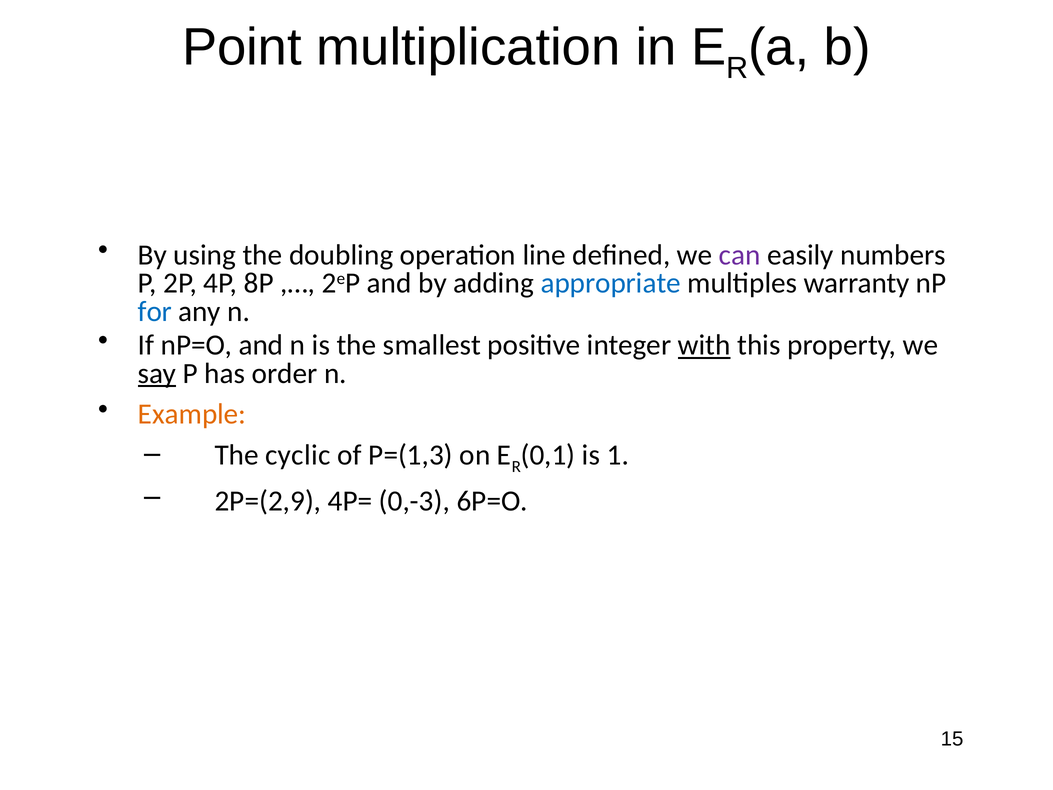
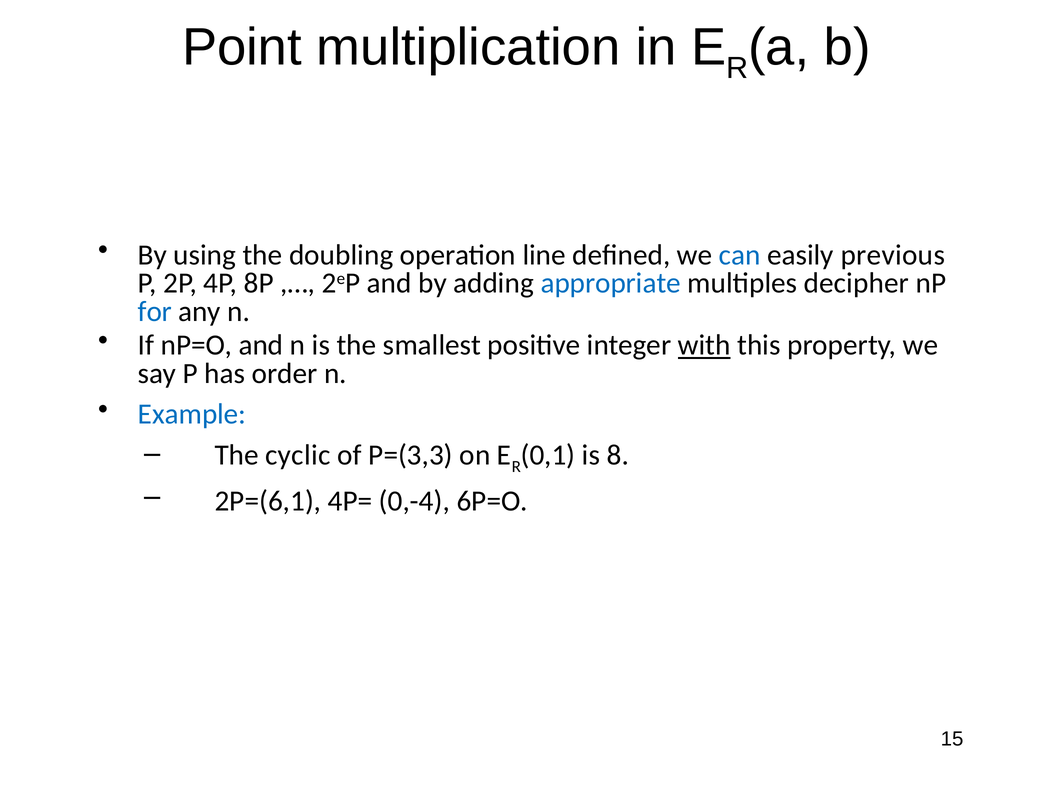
can colour: purple -> blue
numbers: numbers -> previous
warranty: warranty -> decipher
say underline: present -> none
Example colour: orange -> blue
P=(1,3: P=(1,3 -> P=(3,3
1: 1 -> 8
2P=(2,9: 2P=(2,9 -> 2P=(6,1
0,-3: 0,-3 -> 0,-4
